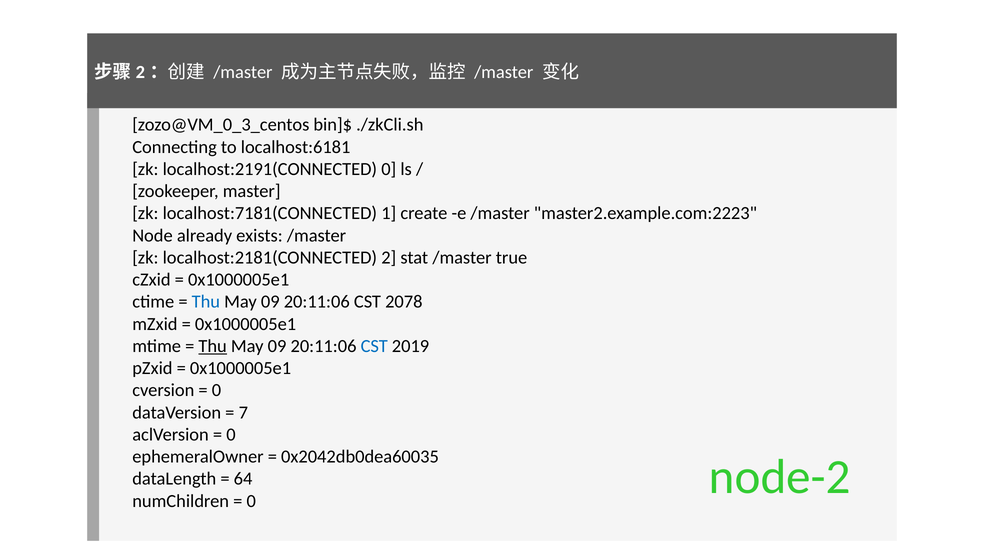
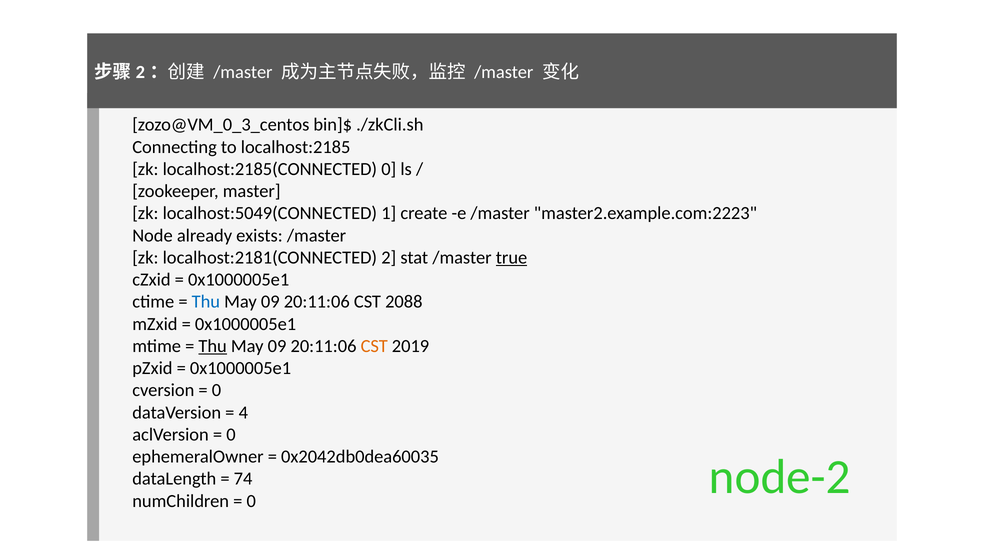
localhost:6181: localhost:6181 -> localhost:2185
localhost:2191(CONNECTED: localhost:2191(CONNECTED -> localhost:2185(CONNECTED
localhost:7181(CONNECTED: localhost:7181(CONNECTED -> localhost:5049(CONNECTED
true underline: none -> present
2078: 2078 -> 2088
CST at (374, 346) colour: blue -> orange
7: 7 -> 4
64: 64 -> 74
